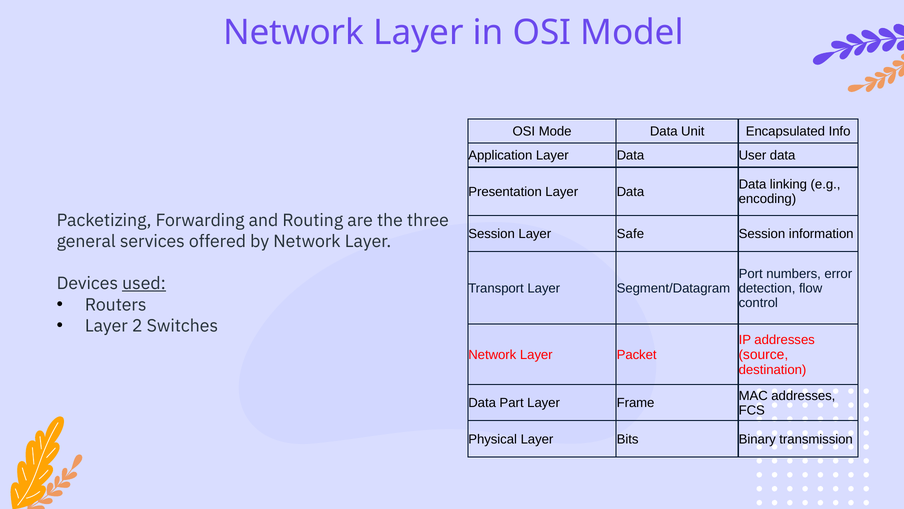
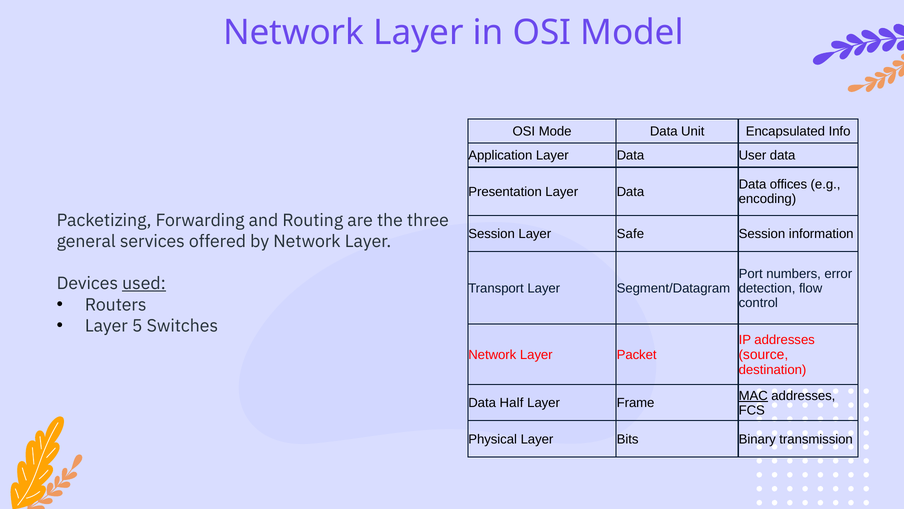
linking: linking -> offices
2: 2 -> 5
MAC underline: none -> present
Part: Part -> Half
